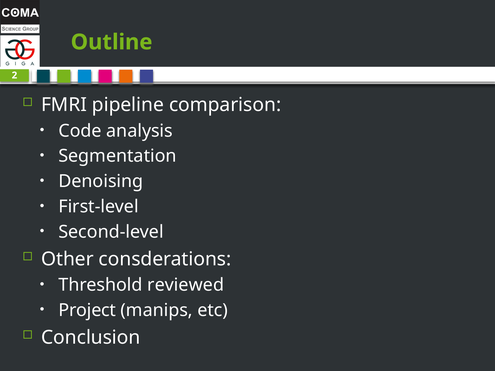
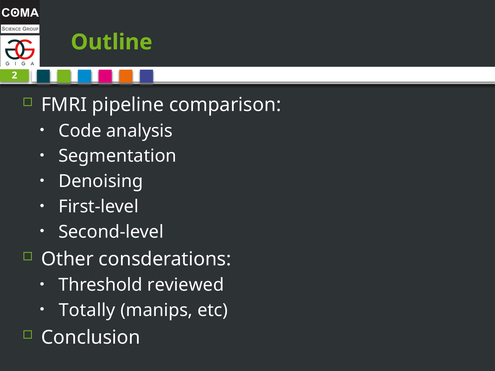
Project: Project -> Totally
